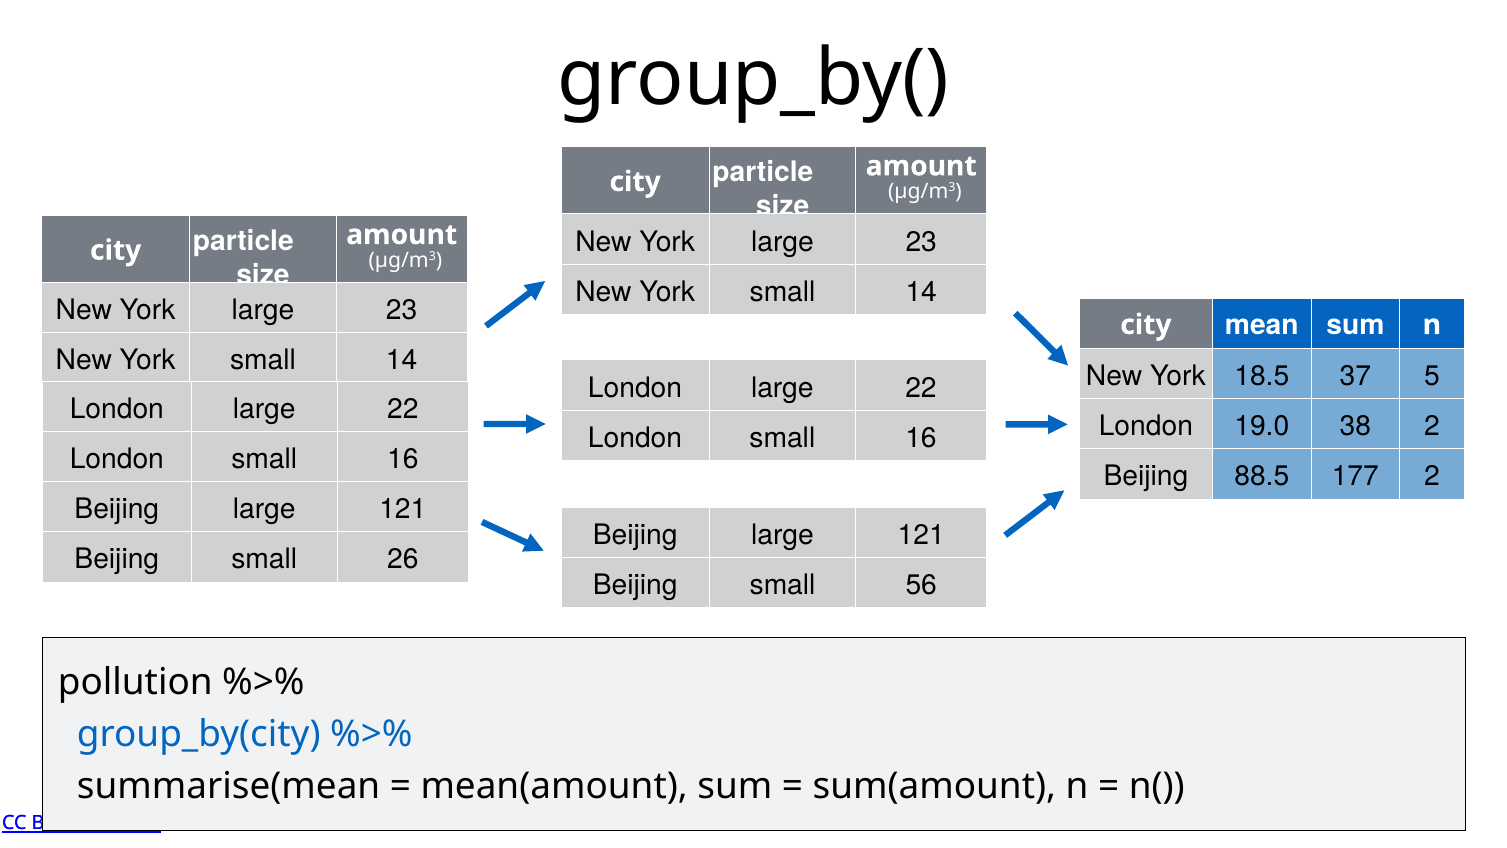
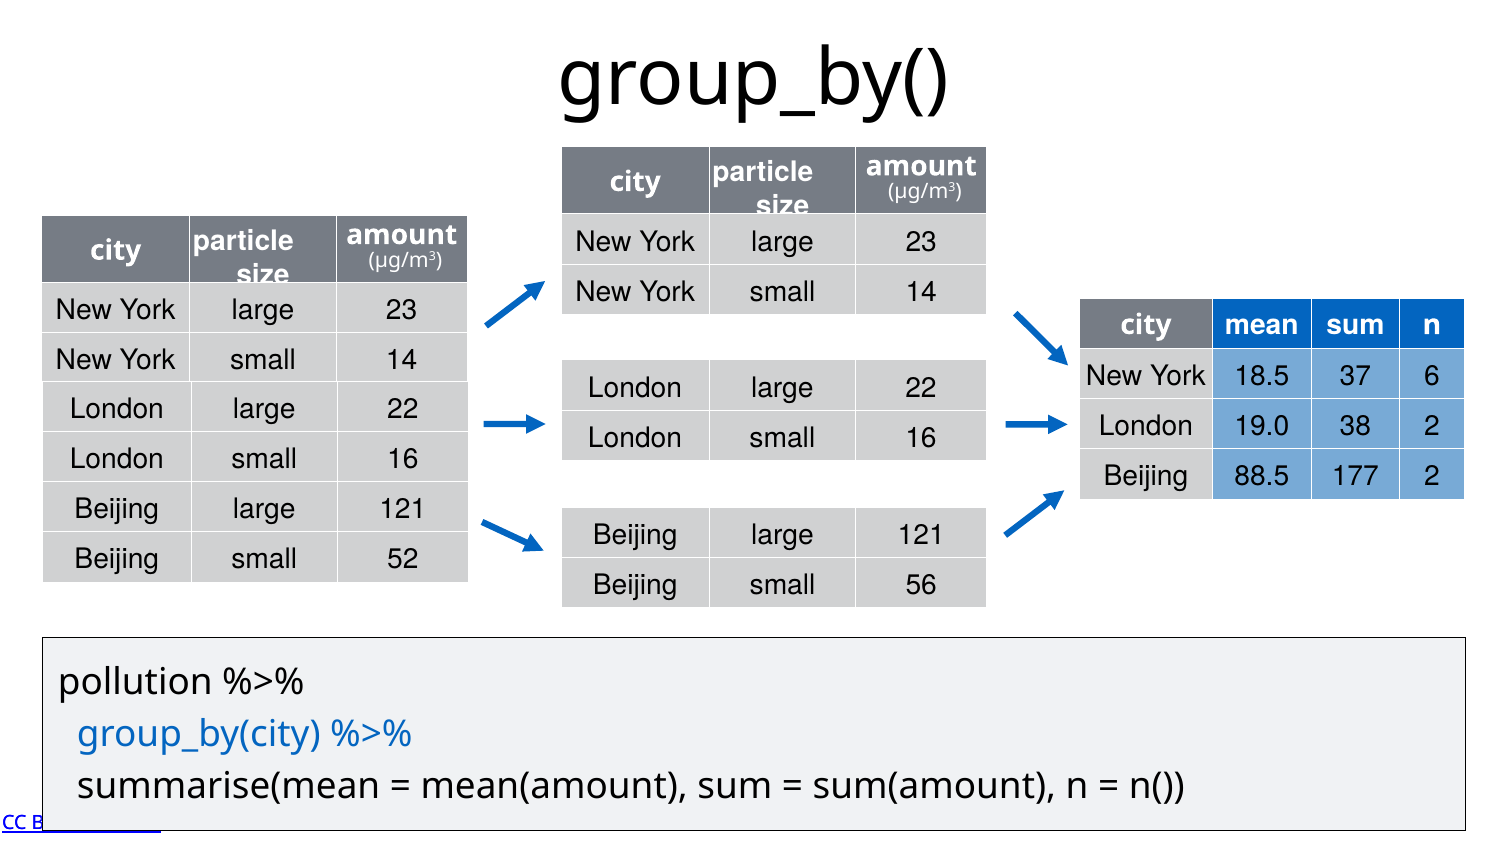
5: 5 -> 6
26: 26 -> 52
